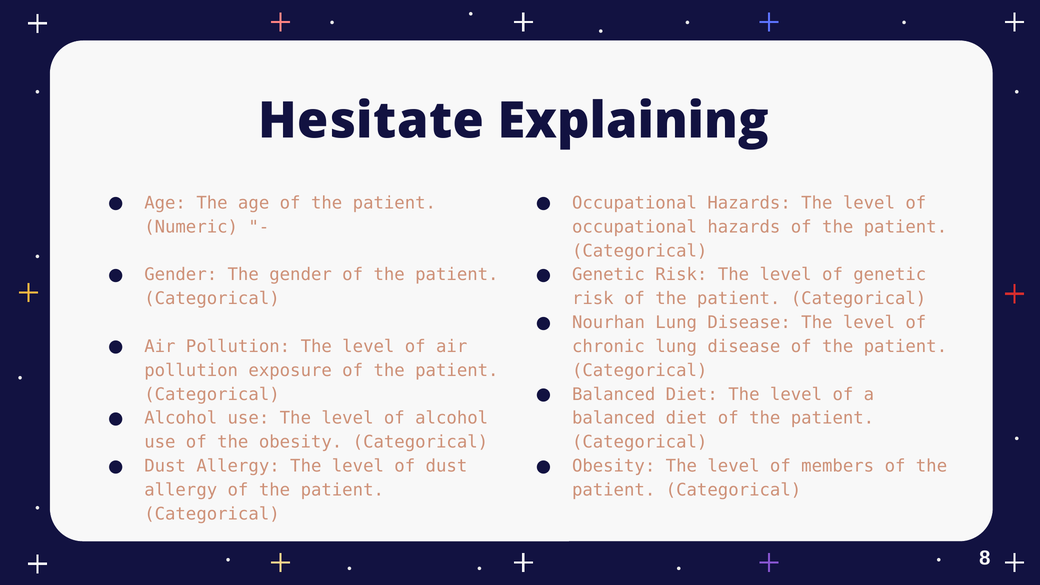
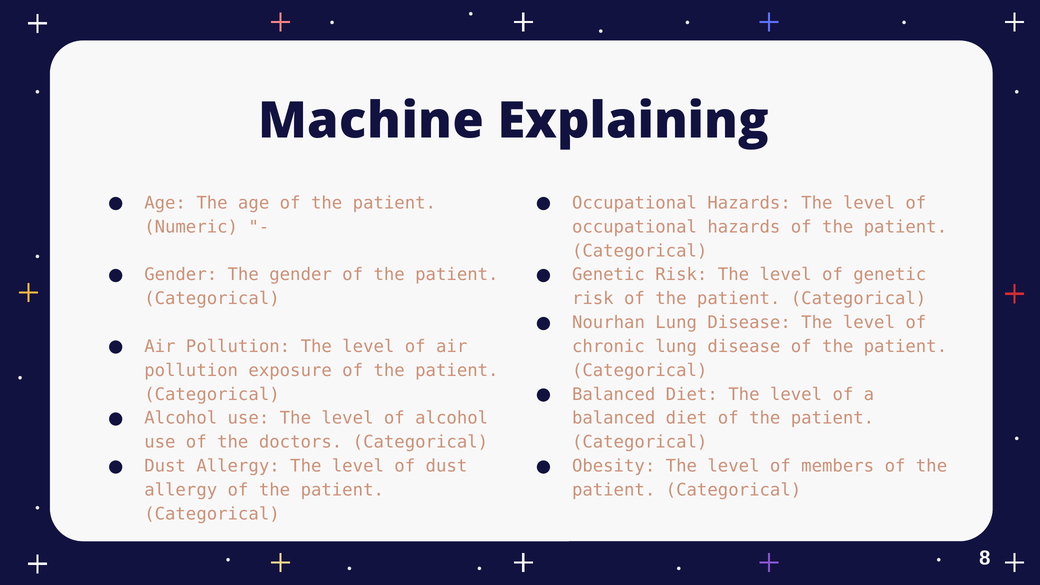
Hesitate: Hesitate -> Machine
the obesity: obesity -> doctors
